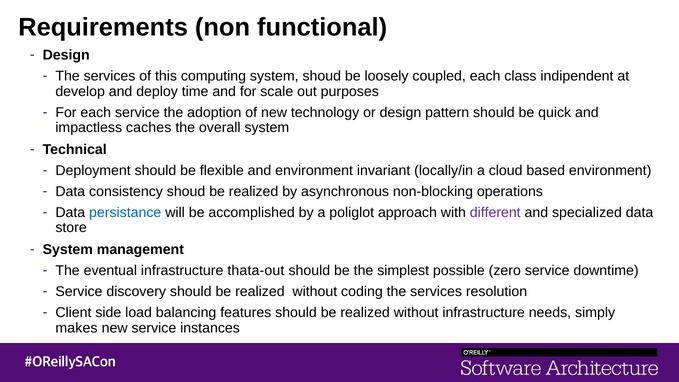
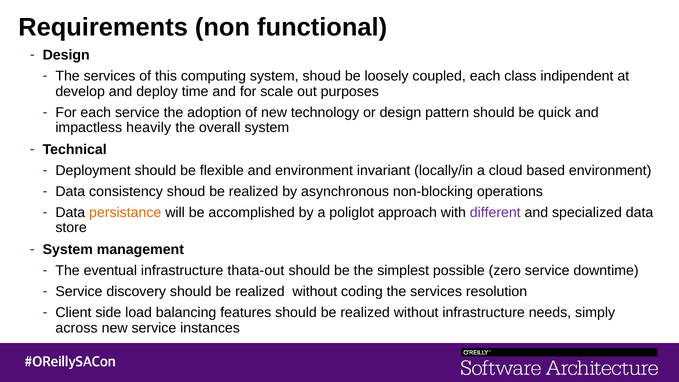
caches: caches -> heavily
persistance colour: blue -> orange
makes: makes -> across
